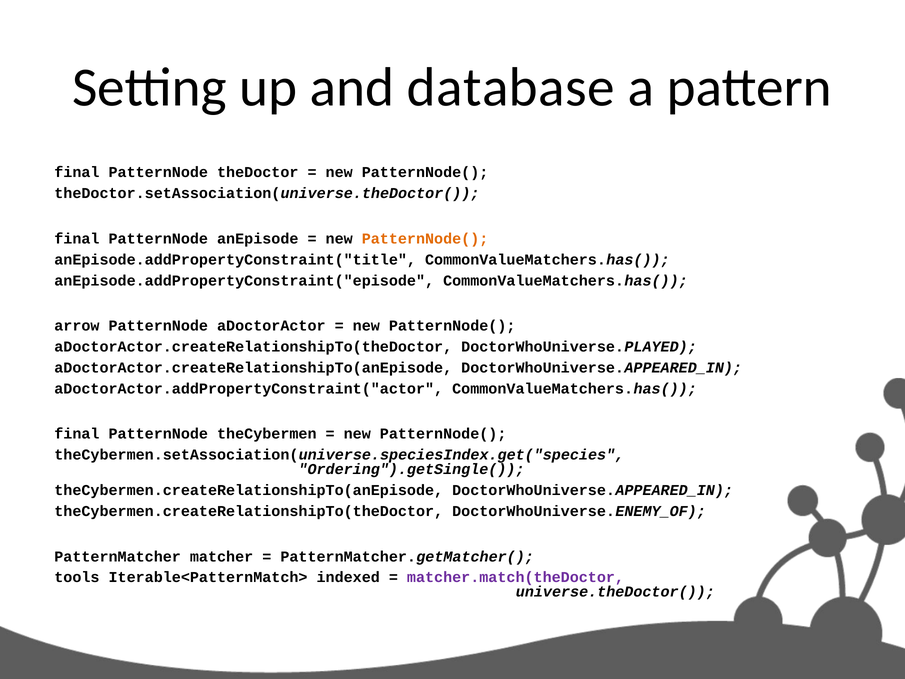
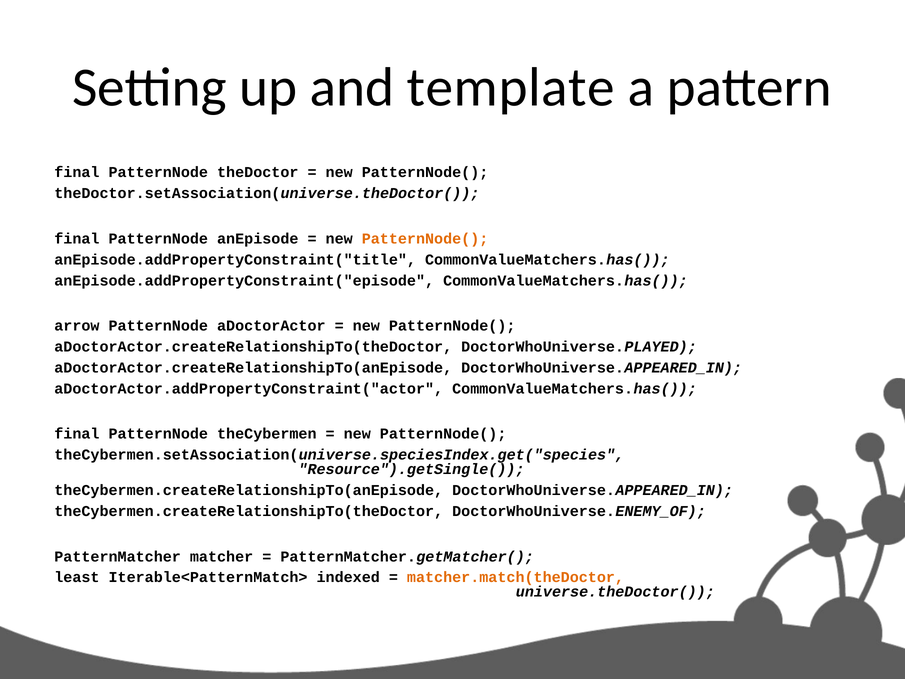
database: database -> template
Ordering").getSingle(: Ordering").getSingle( -> Resource").getSingle(
tools: tools -> least
matcher.match(theDoctor colour: purple -> orange
